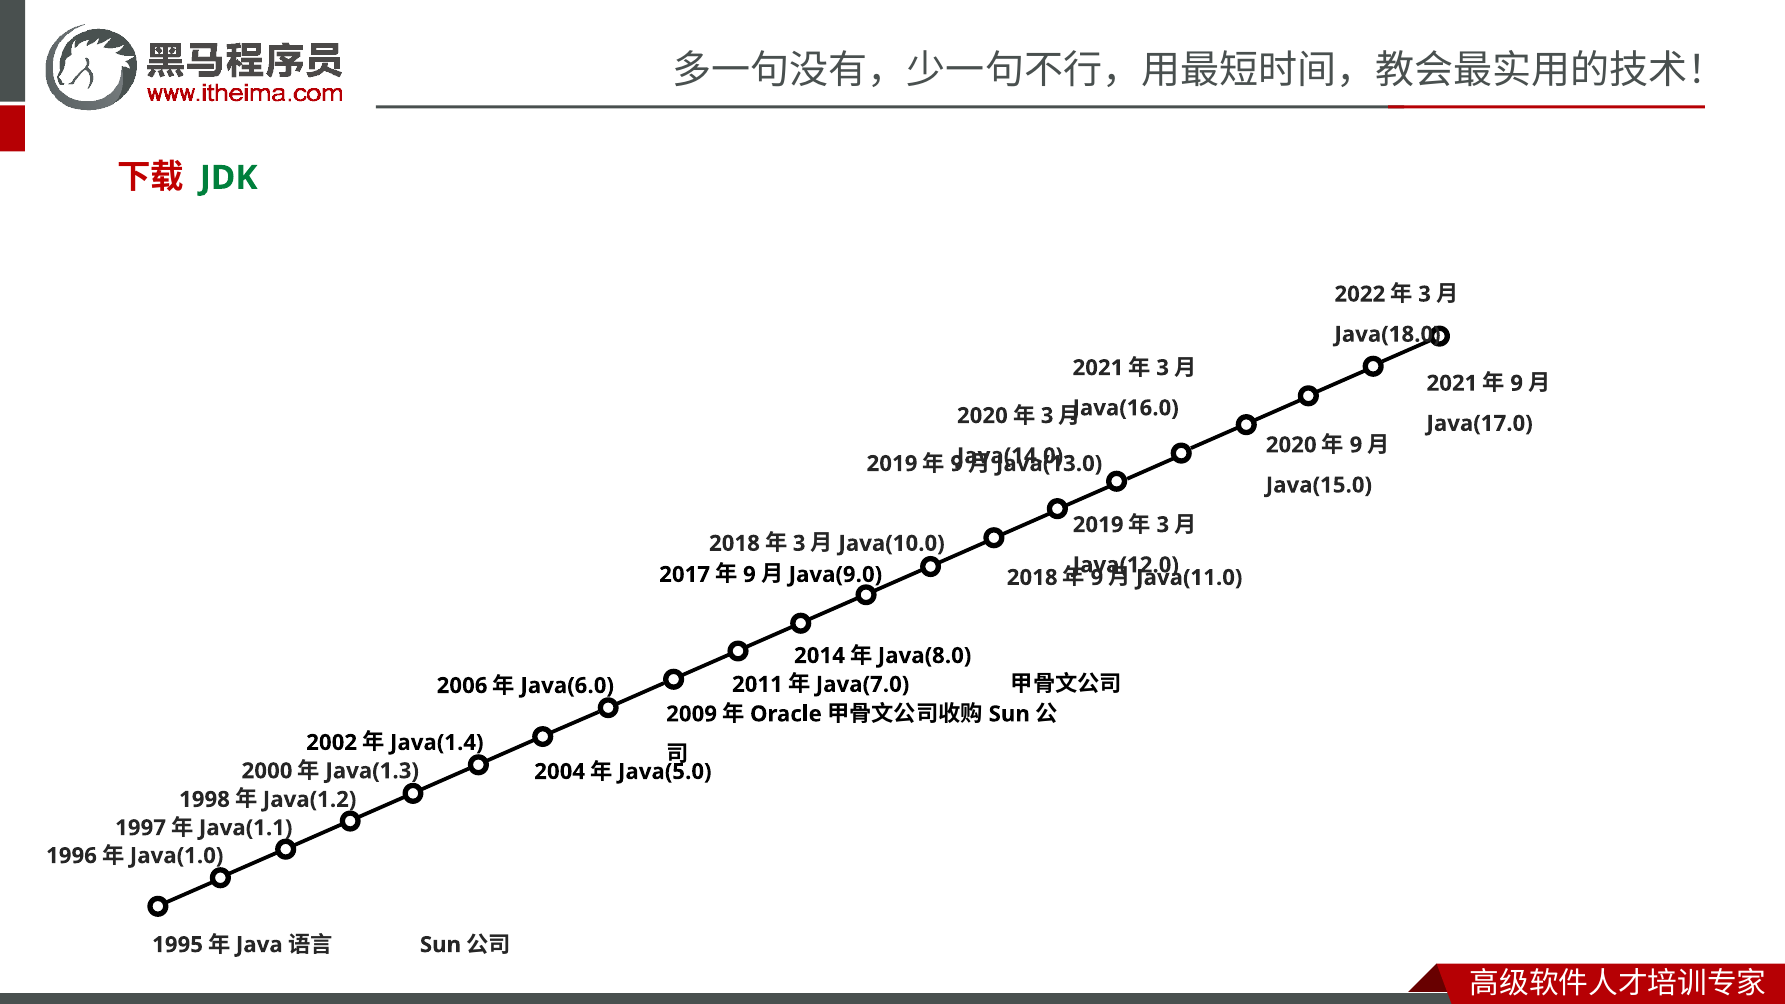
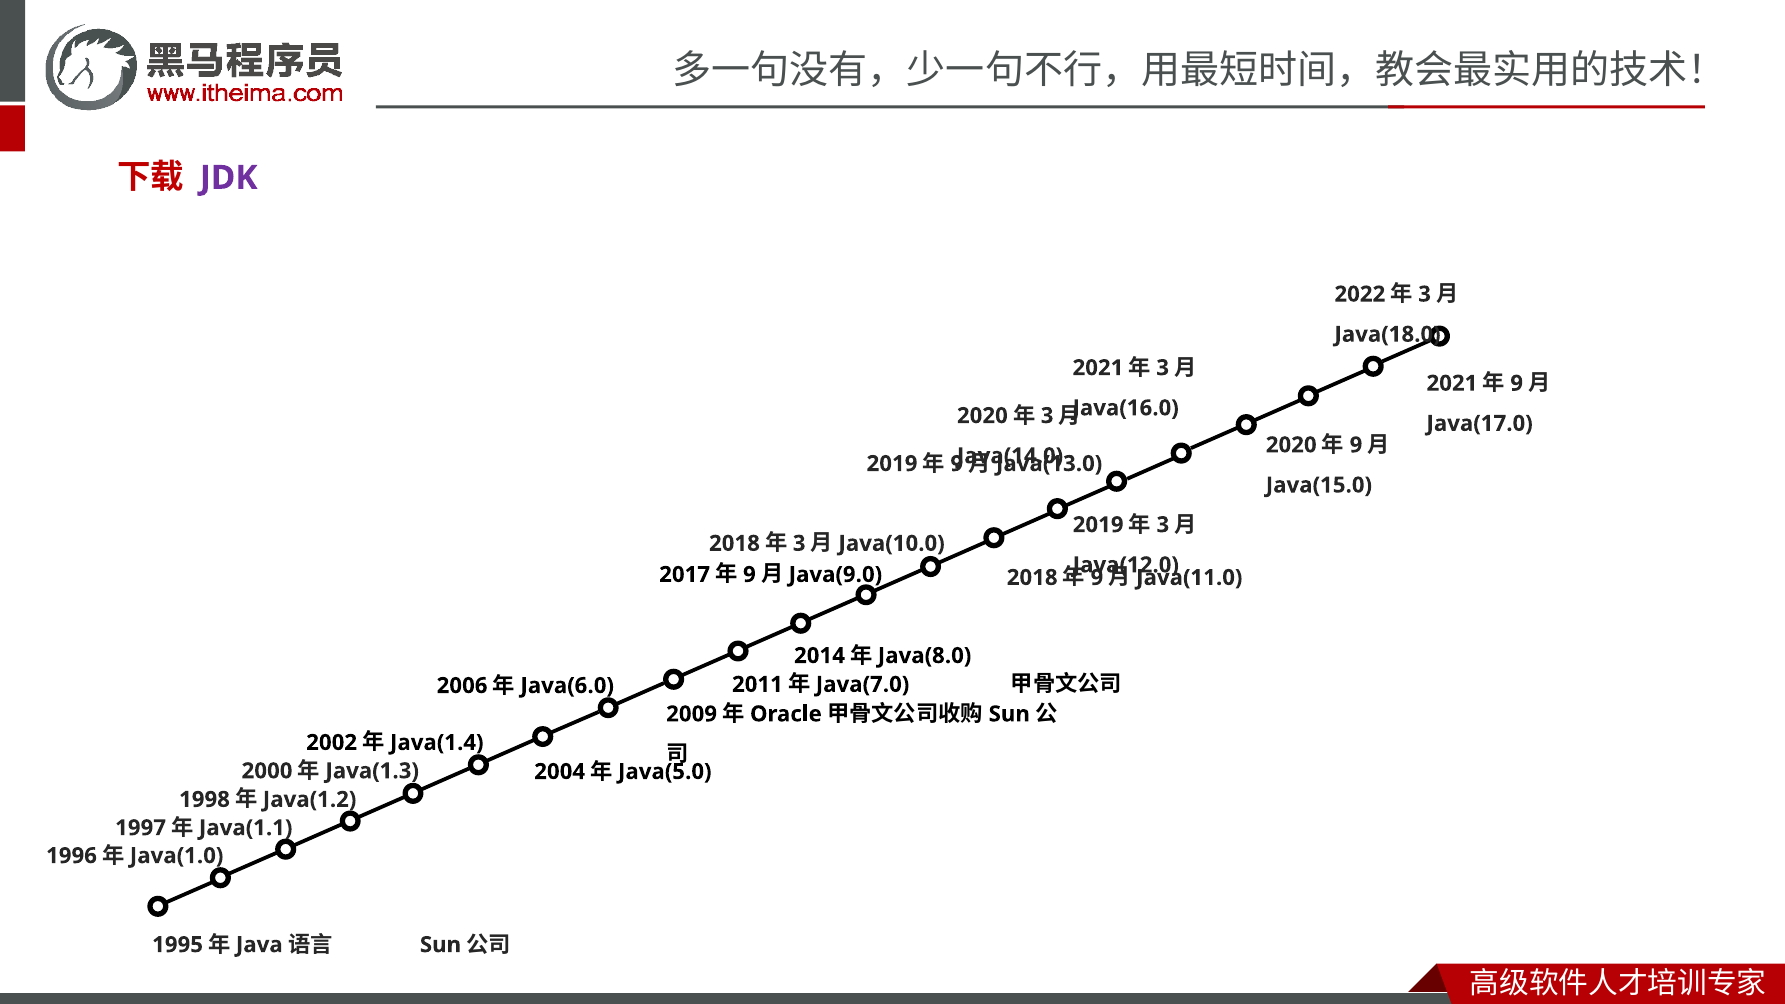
JDK colour: green -> purple
